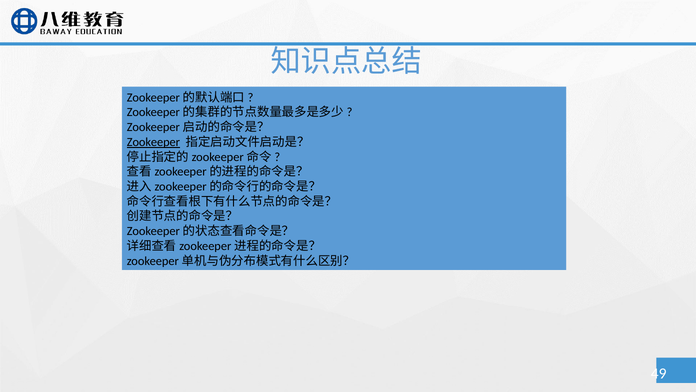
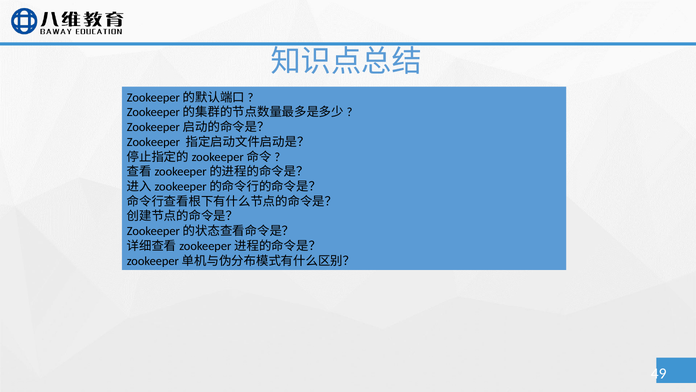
Zookeeper underline: present -> none
